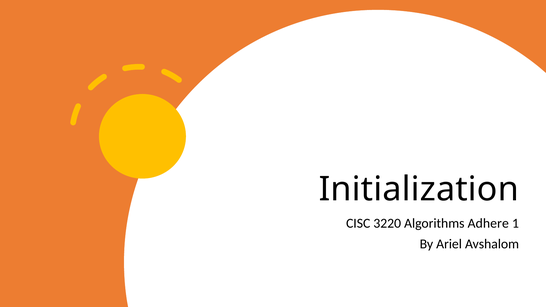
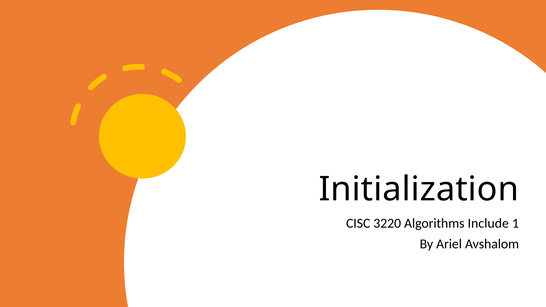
Adhere: Adhere -> Include
